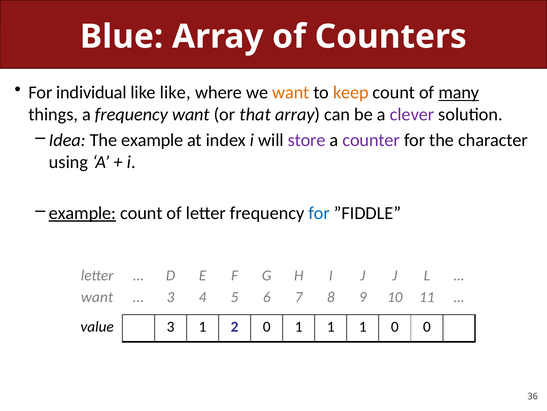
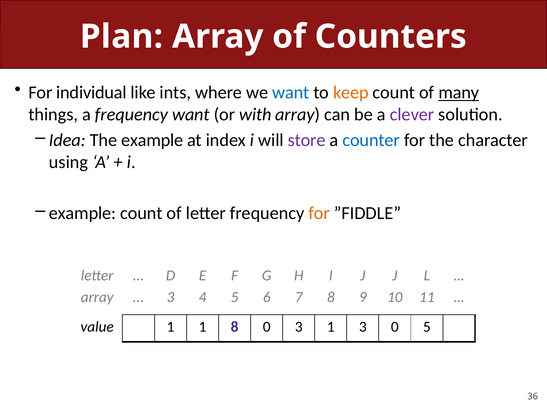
Blue: Blue -> Plan
like like: like -> ints
want at (291, 92) colour: orange -> blue
that: that -> with
counter colour: purple -> blue
example at (82, 213) underline: present -> none
for at (319, 213) colour: blue -> orange
want at (97, 297): want -> array
value 3: 3 -> 1
1 2: 2 -> 8
0 1: 1 -> 3
1 at (363, 326): 1 -> 3
0 0: 0 -> 5
